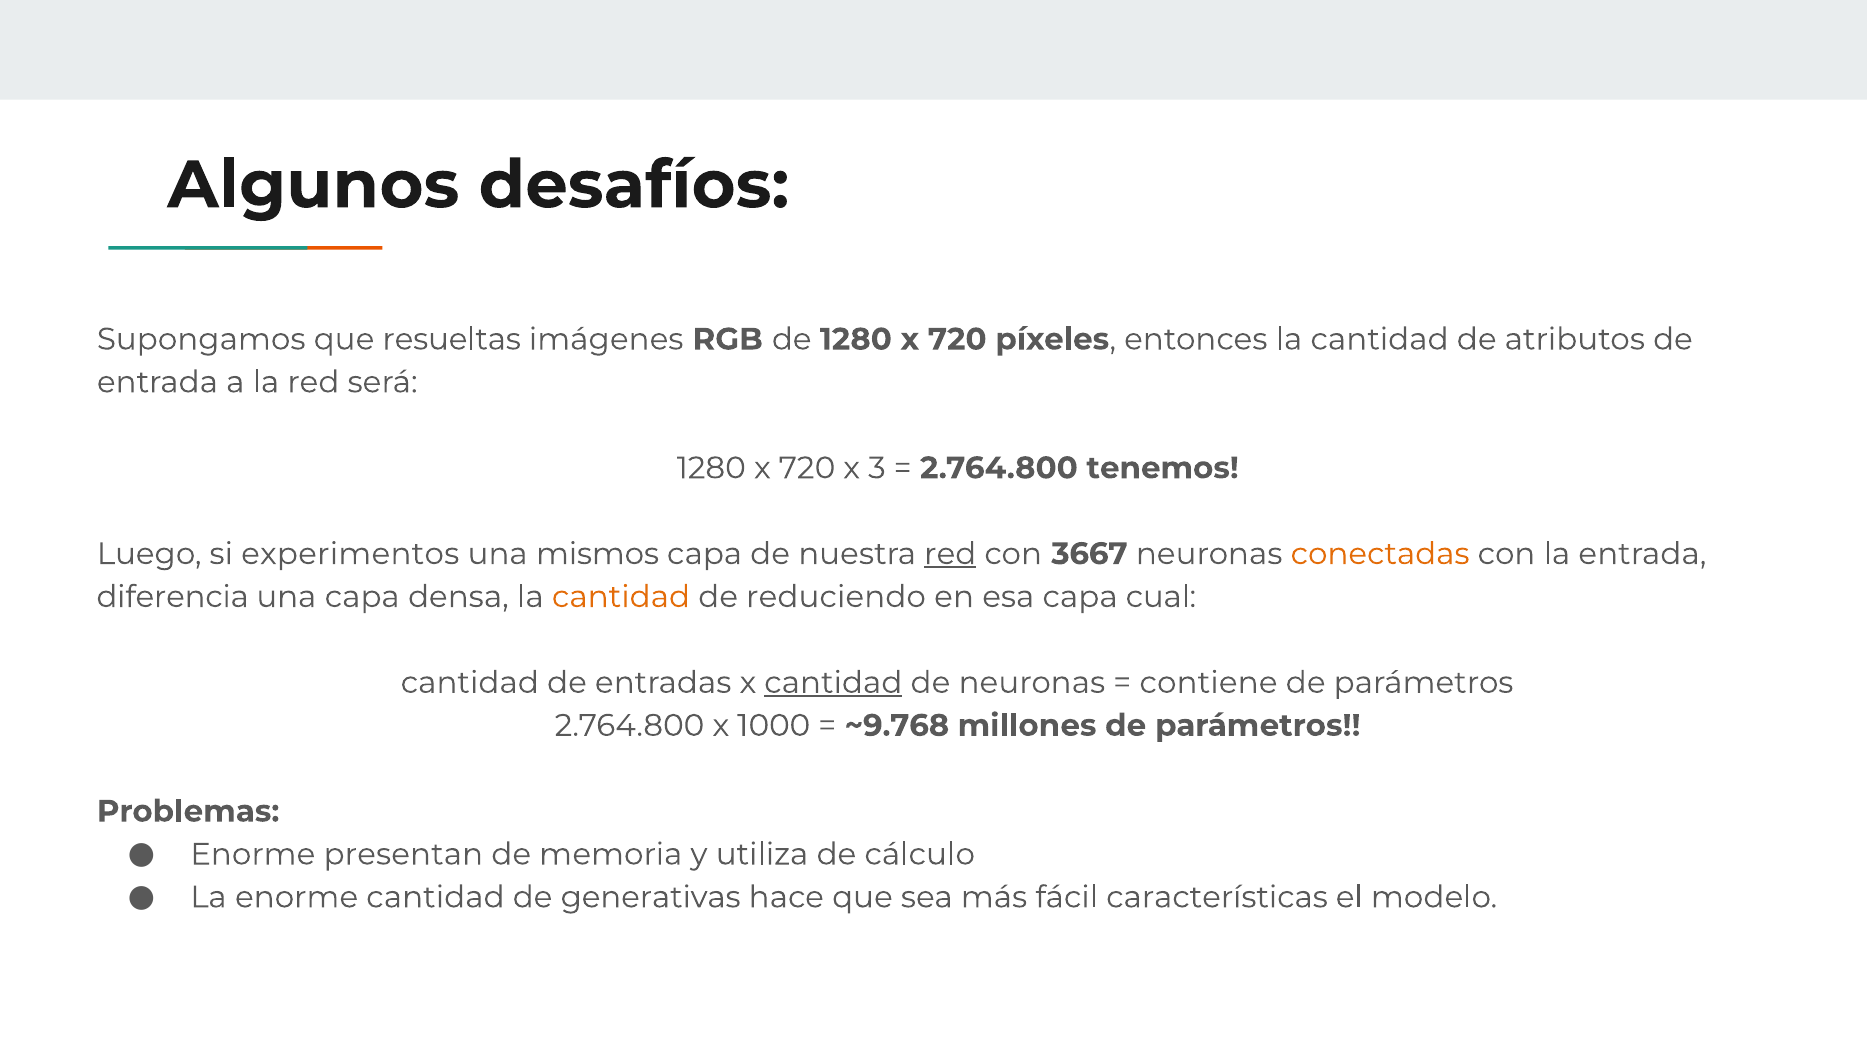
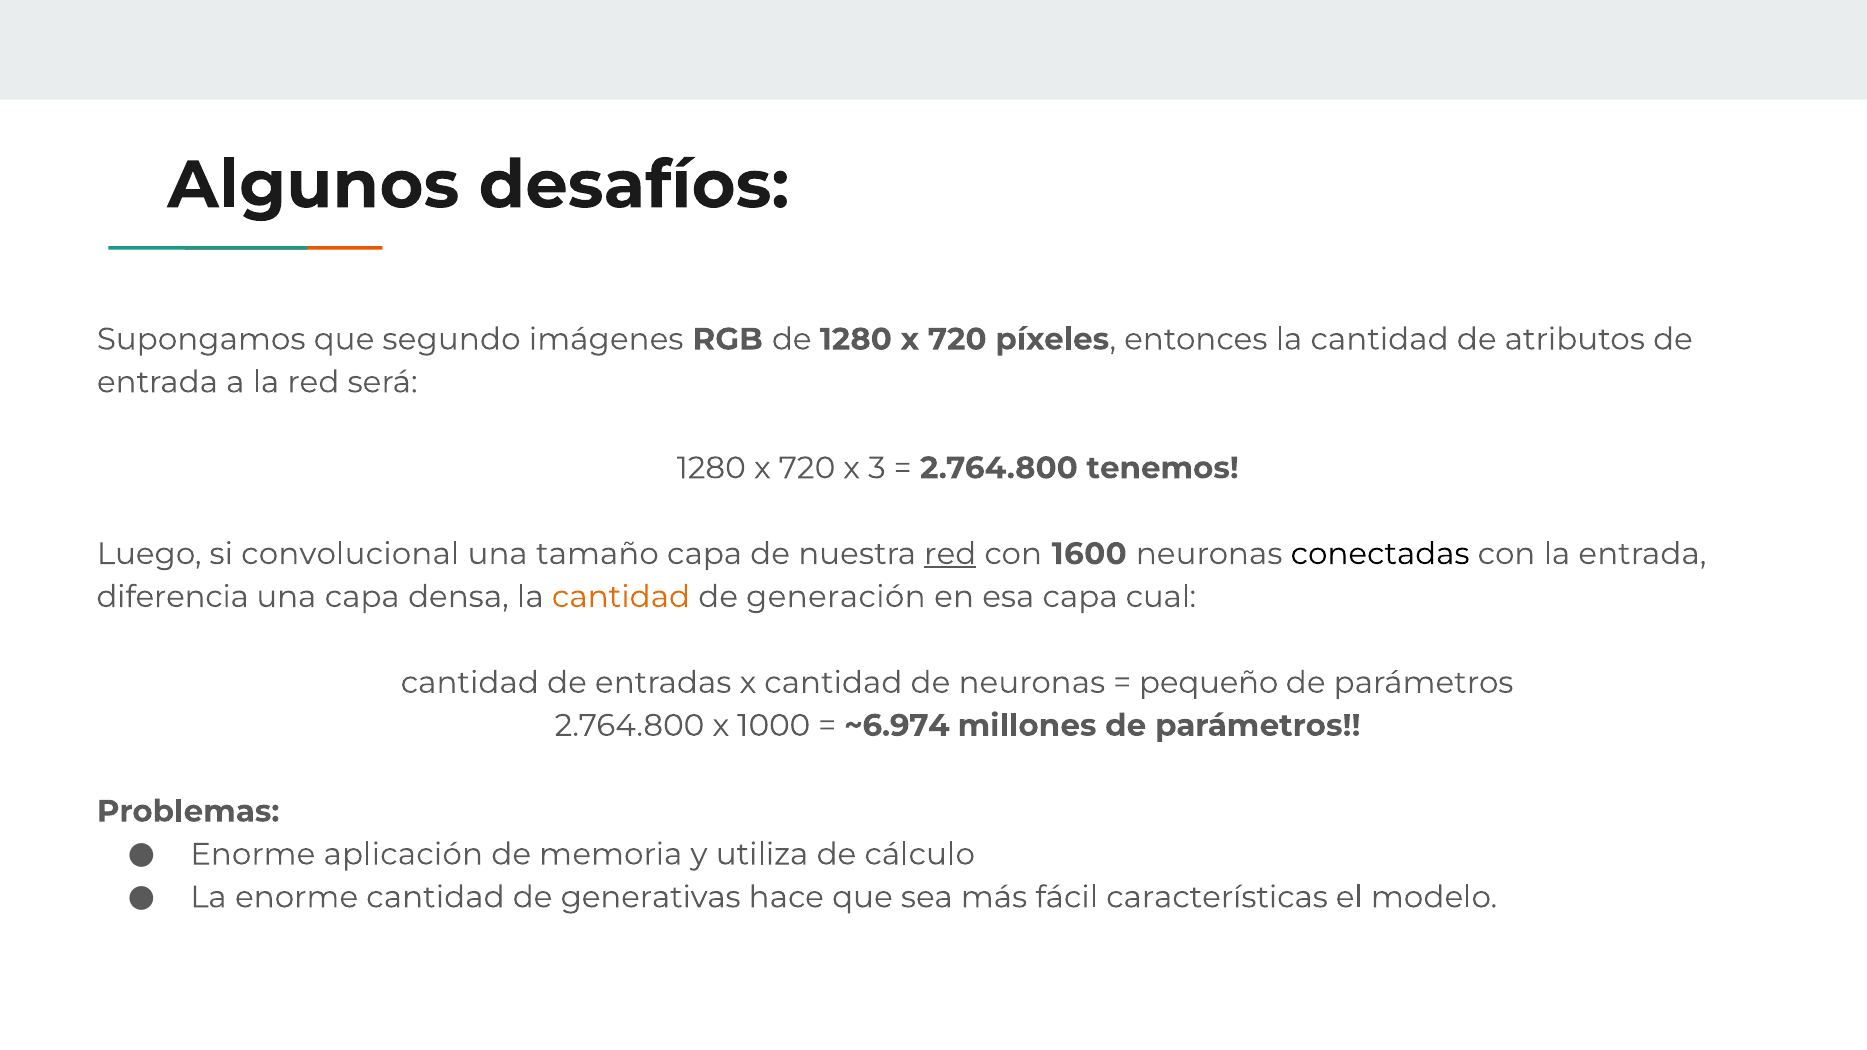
resueltas: resueltas -> segundo
experimentos: experimentos -> convolucional
mismos: mismos -> tamaño
3667: 3667 -> 1600
conectadas colour: orange -> black
reduciendo: reduciendo -> generación
cantidad at (833, 683) underline: present -> none
contiene: contiene -> pequeño
~9.768: ~9.768 -> ~6.974
presentan: presentan -> aplicación
